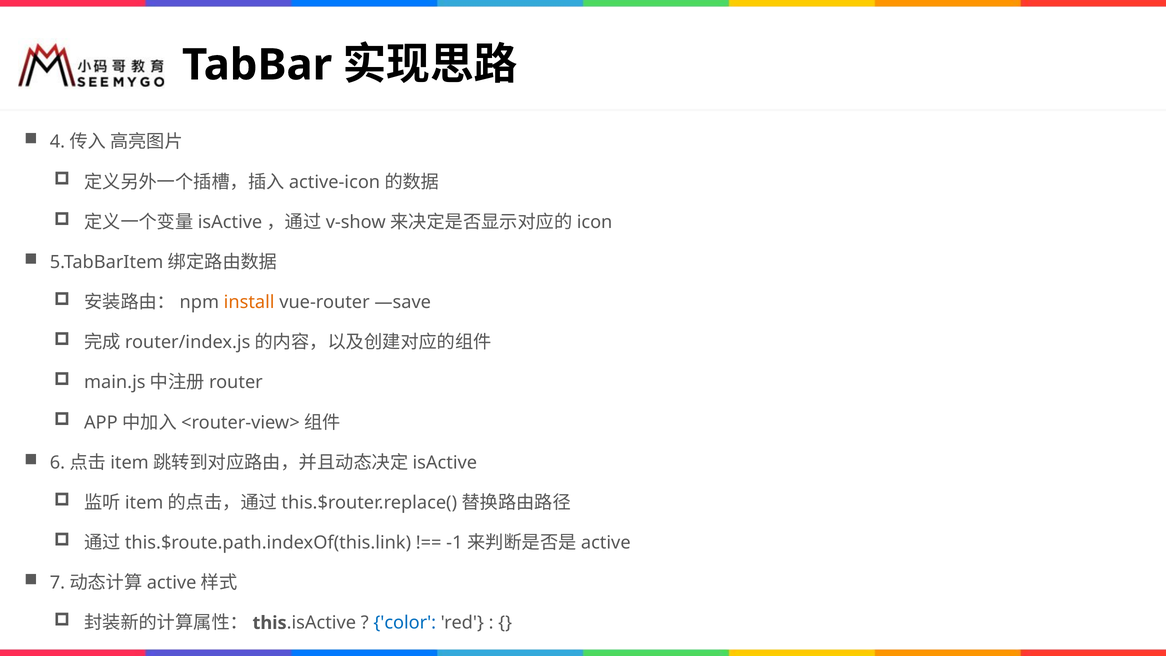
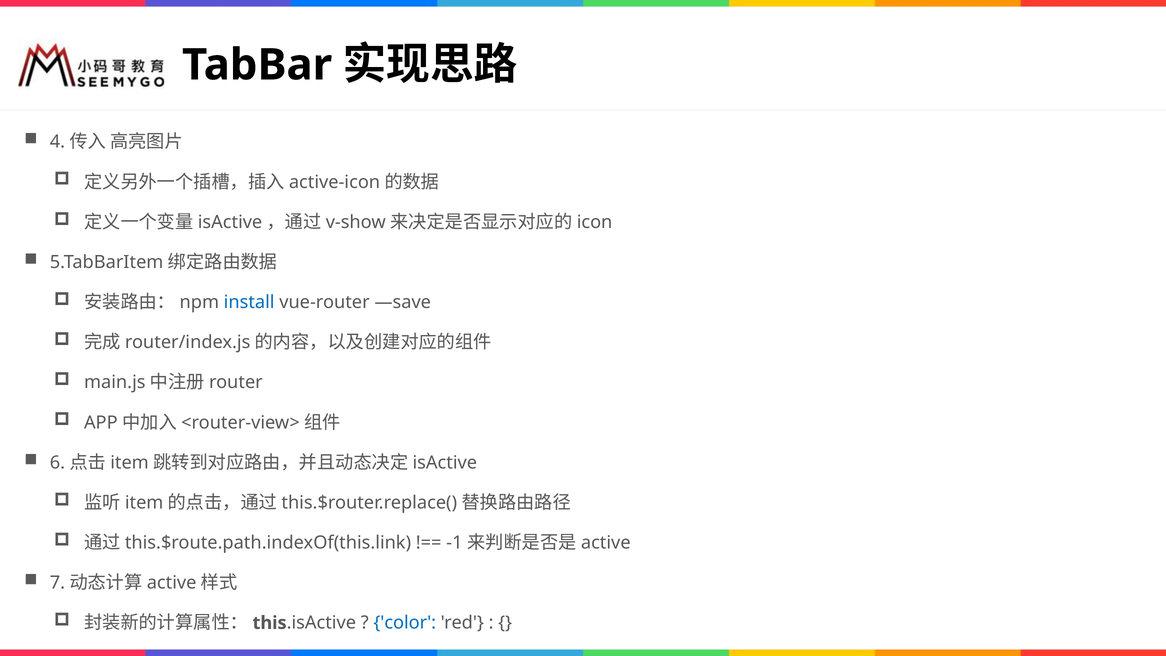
install colour: orange -> blue
